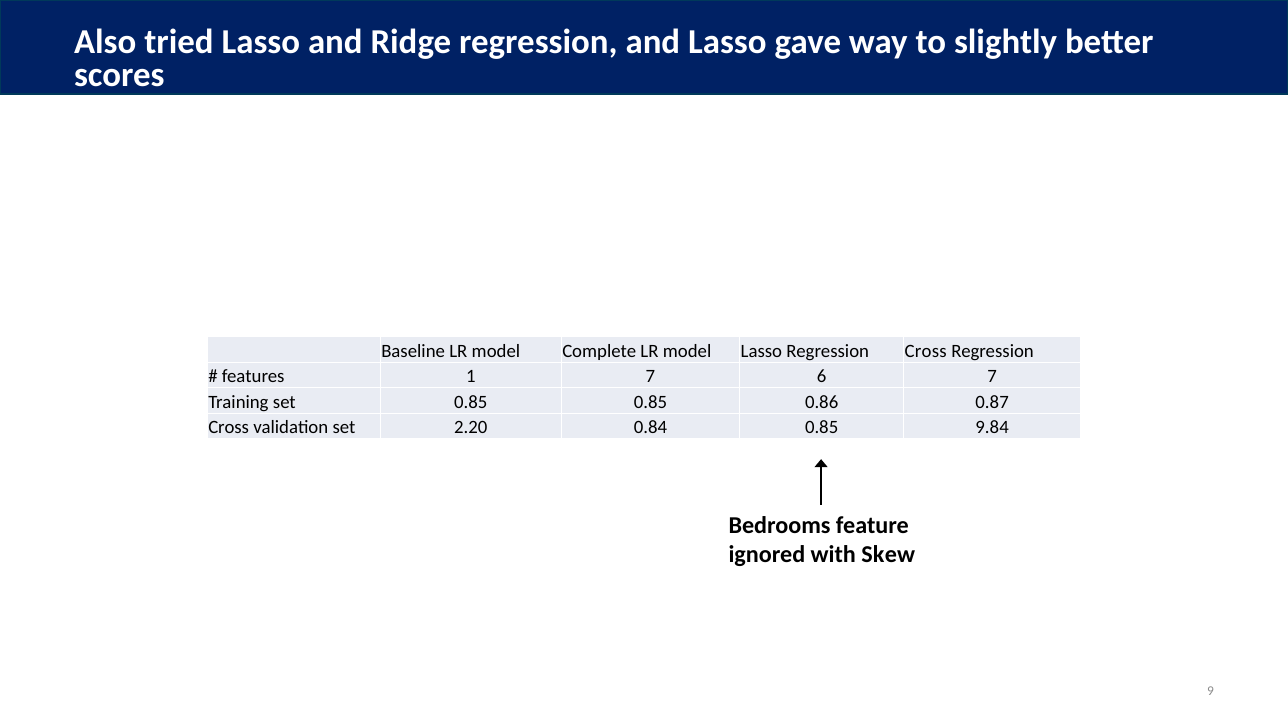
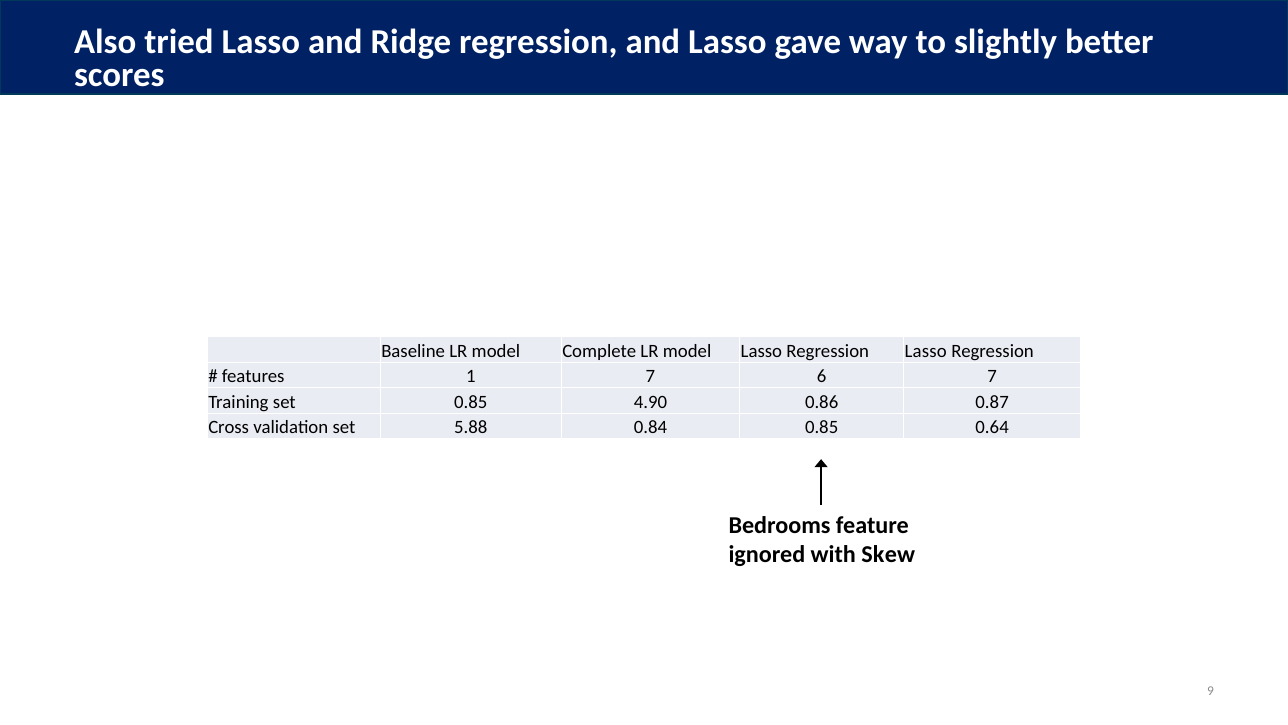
Regression Cross: Cross -> Lasso
0.85 0.85: 0.85 -> 4.90
2.20: 2.20 -> 5.88
9.84: 9.84 -> 0.64
